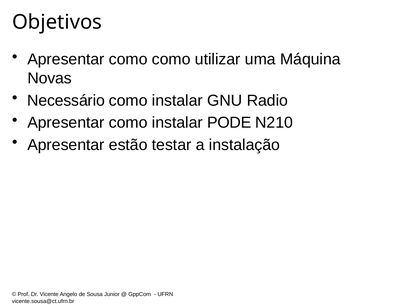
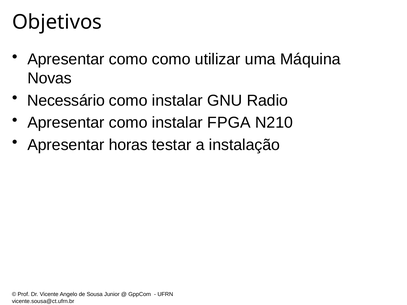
PODE: PODE -> FPGA
estão: estão -> horas
